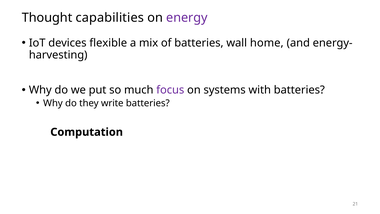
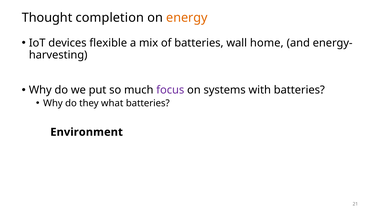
capabilities: capabilities -> completion
energy colour: purple -> orange
write: write -> what
Computation: Computation -> Environment
